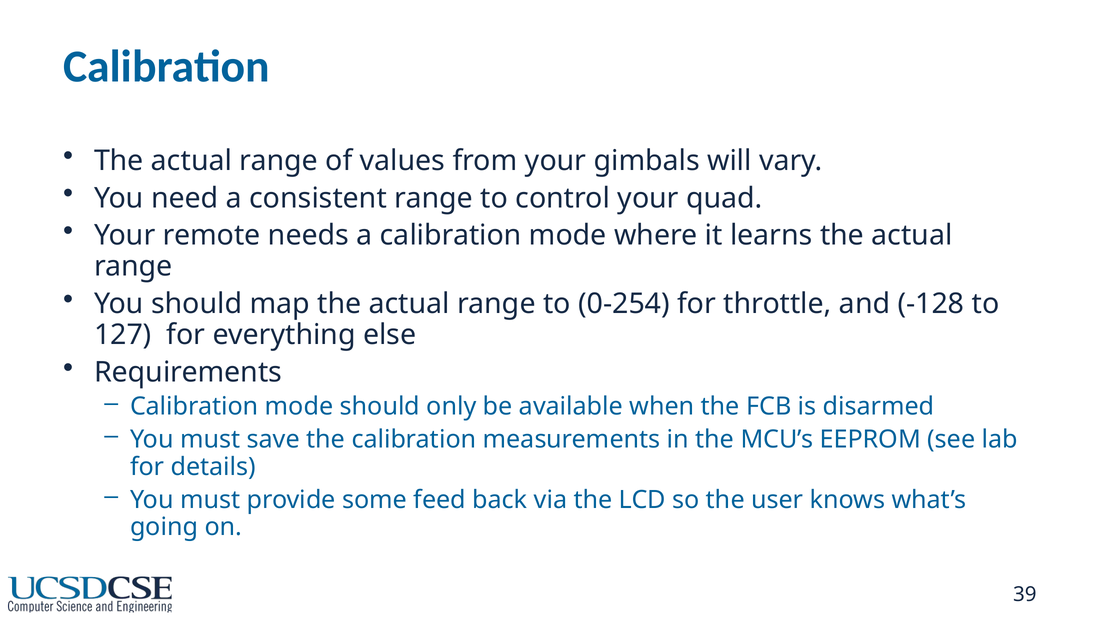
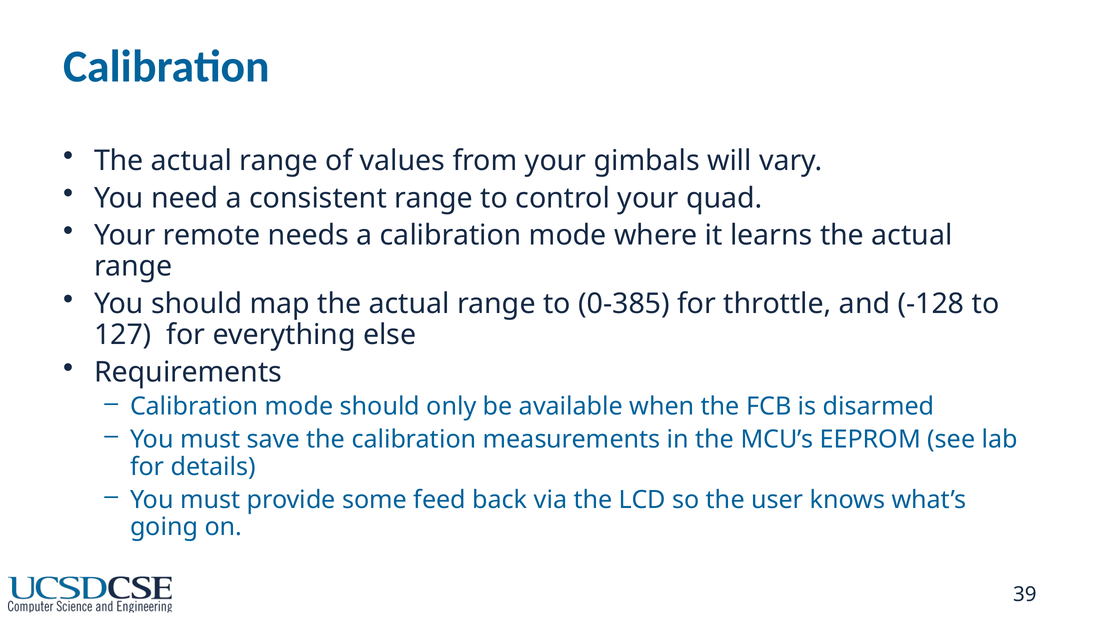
0-254: 0-254 -> 0-385
